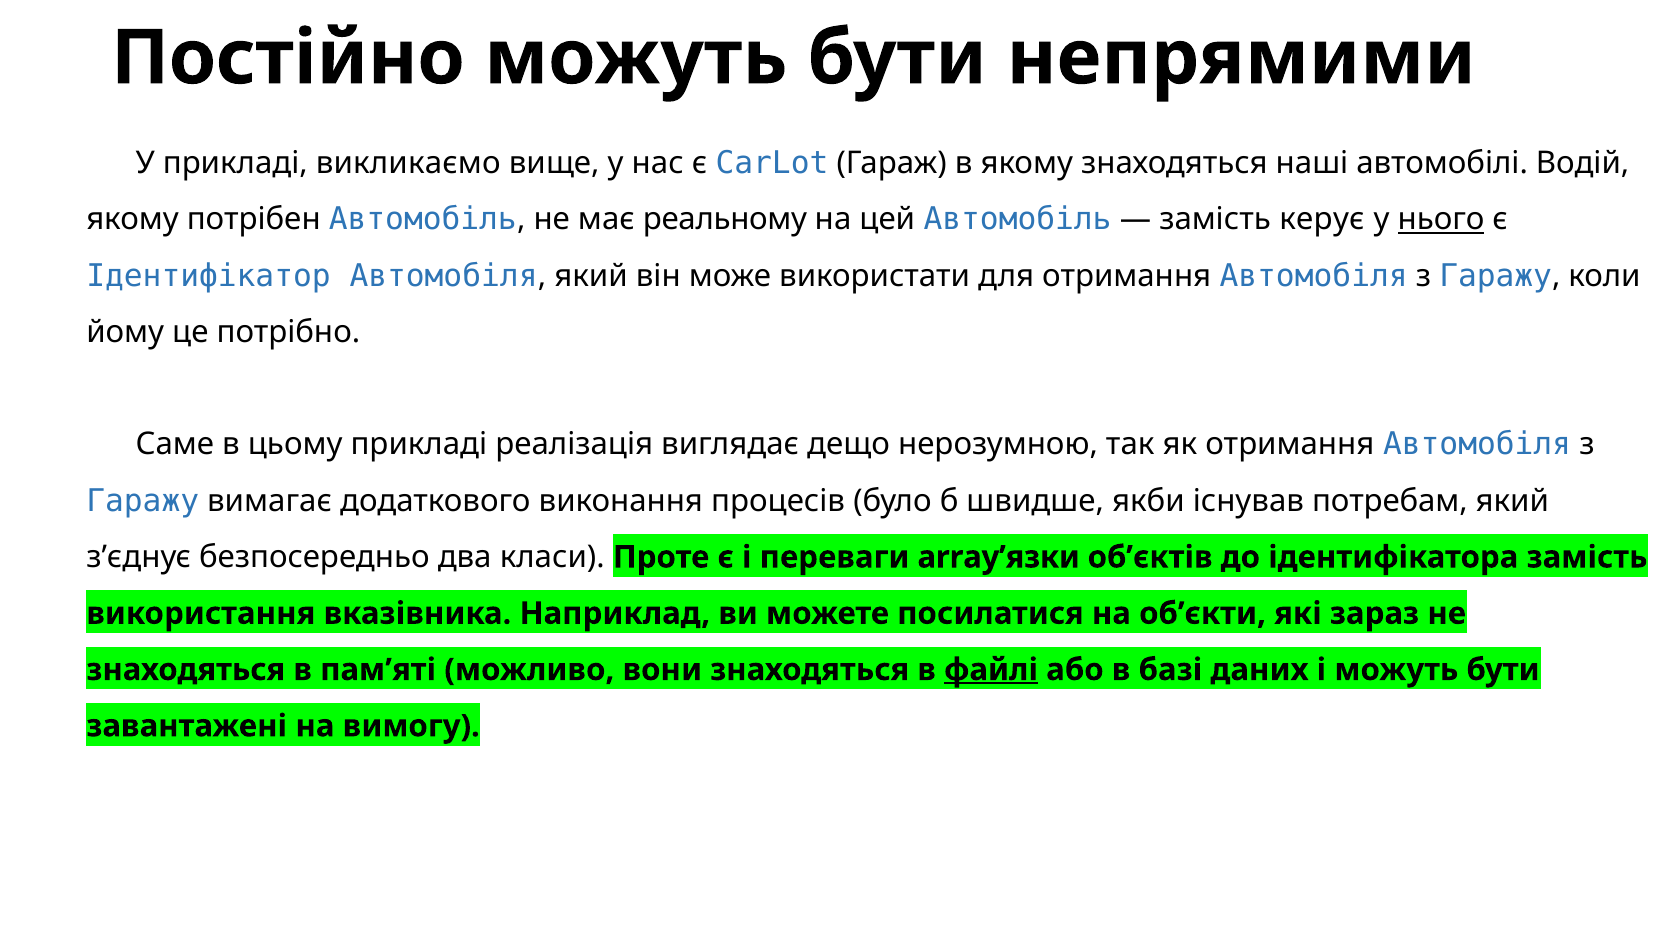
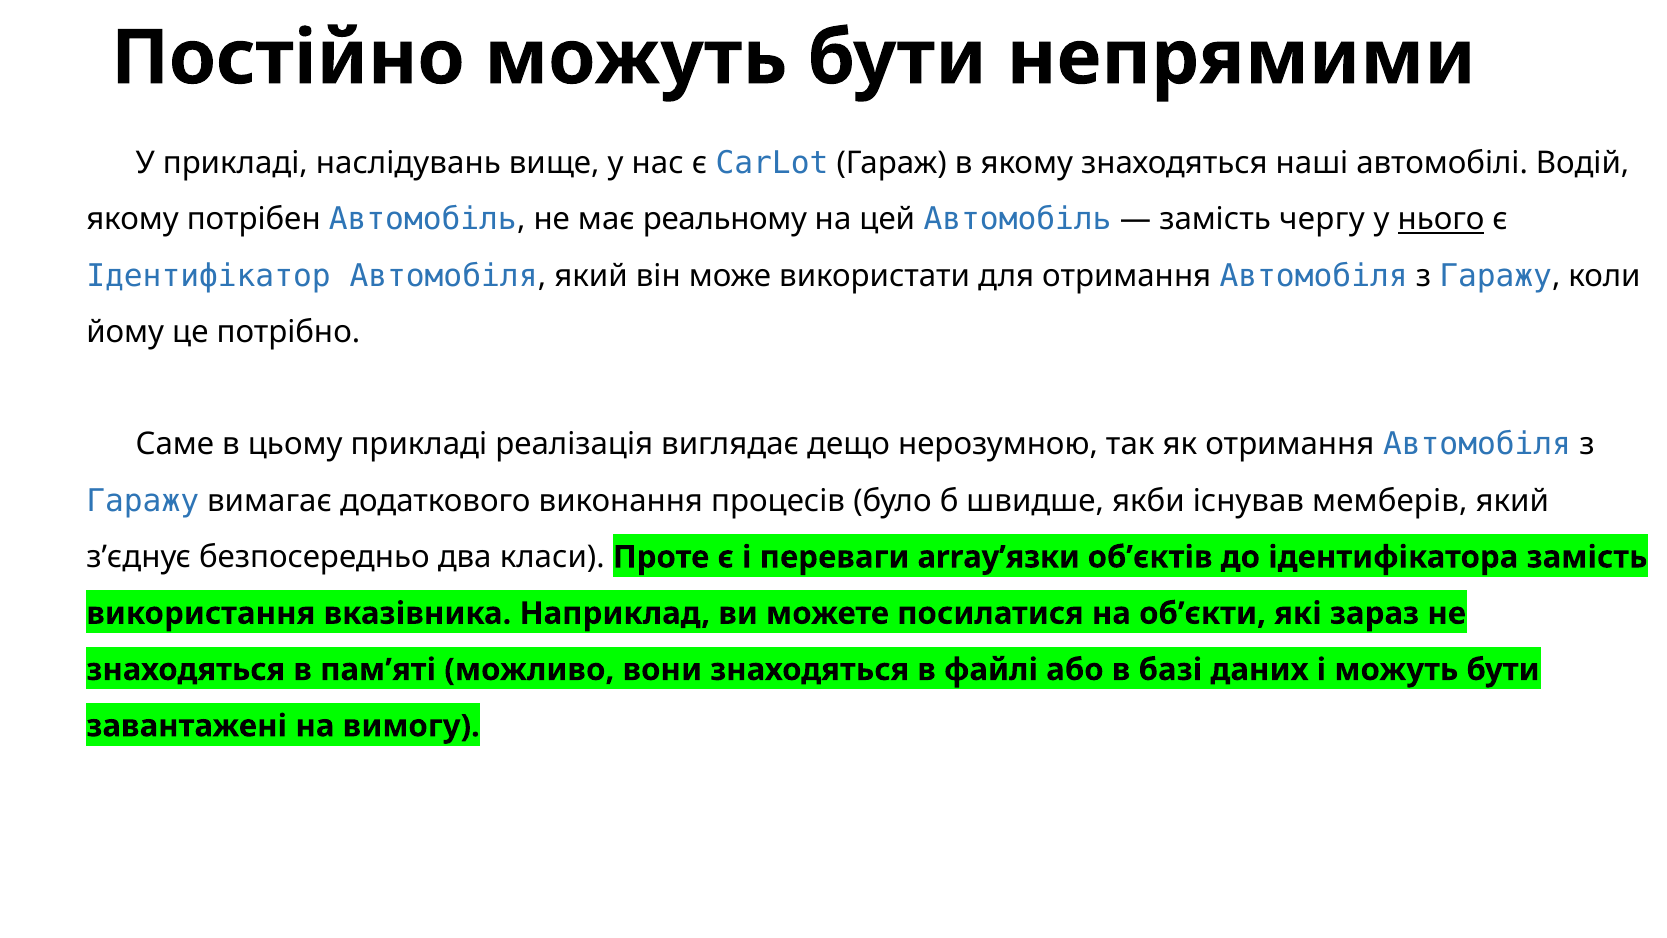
викликаємо: викликаємо -> наслідувань
керує: керує -> чергу
потребам: потребам -> мемберів
файлі underline: present -> none
